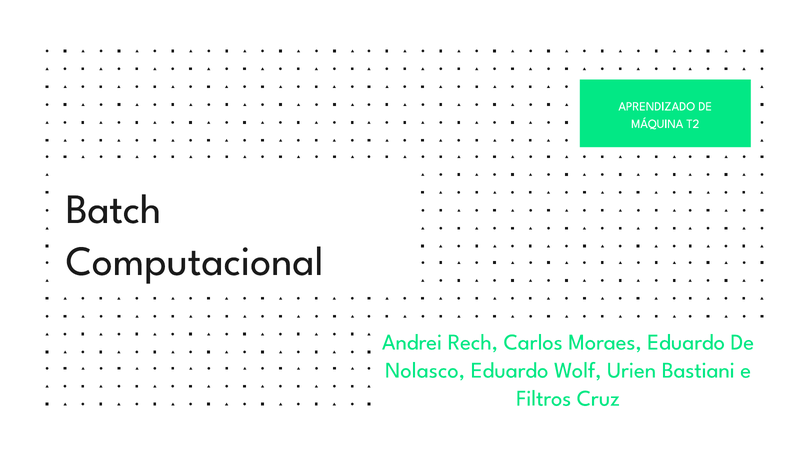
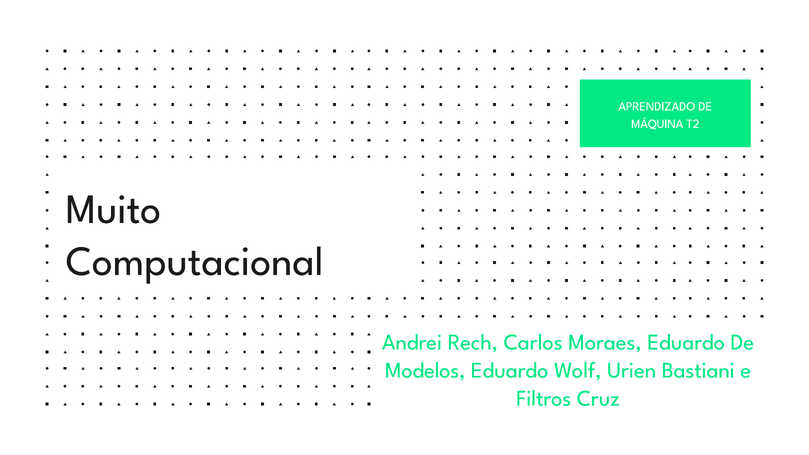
Batch: Batch -> Muito
Nolasco: Nolasco -> Modelos
